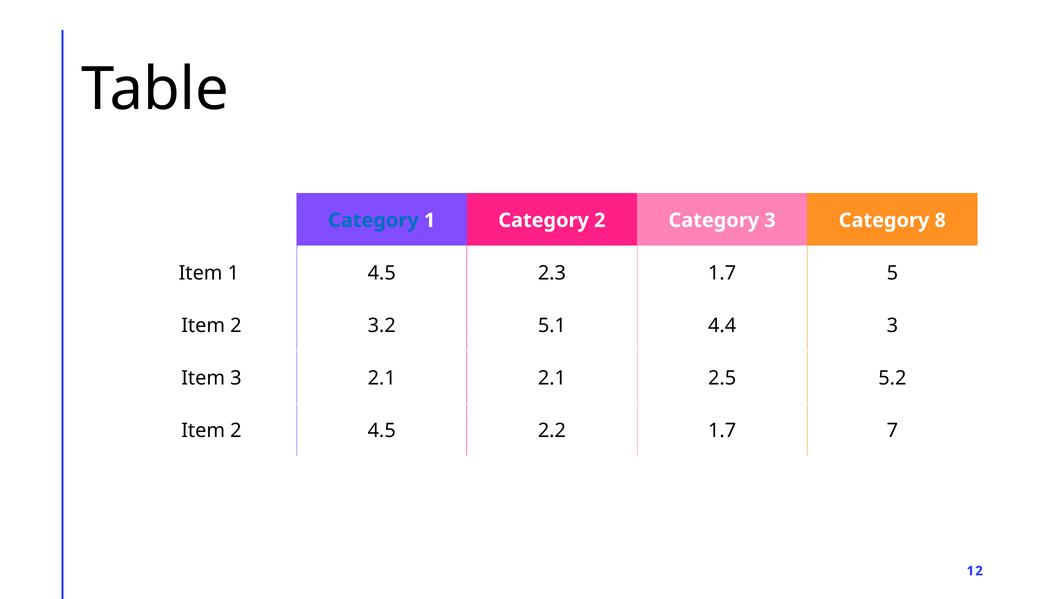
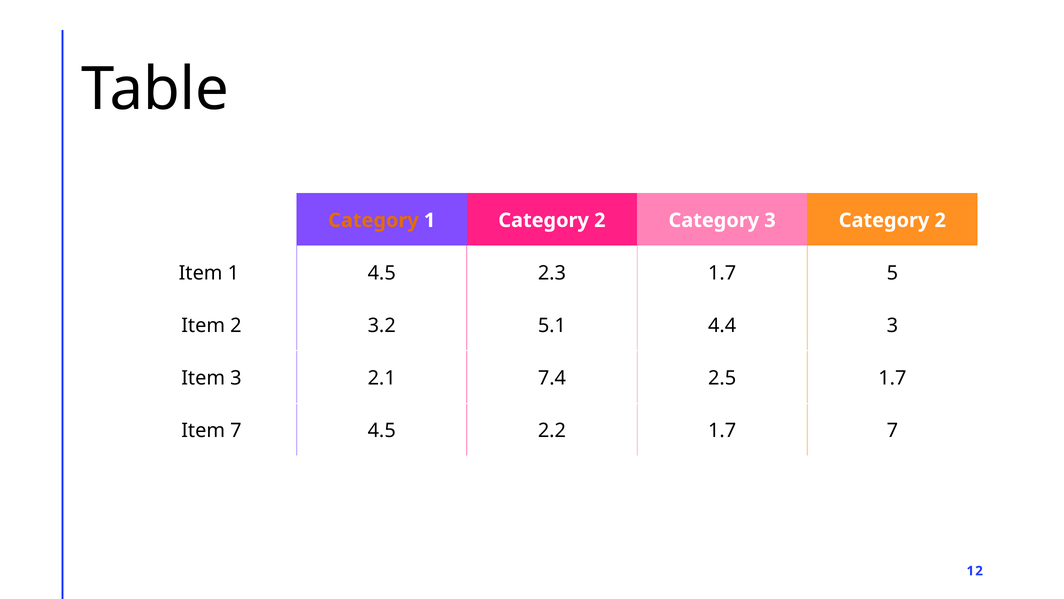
Category at (373, 220) colour: blue -> orange
3 Category 8: 8 -> 2
2.1 2.1: 2.1 -> 7.4
2.5 5.2: 5.2 -> 1.7
2 at (236, 430): 2 -> 7
